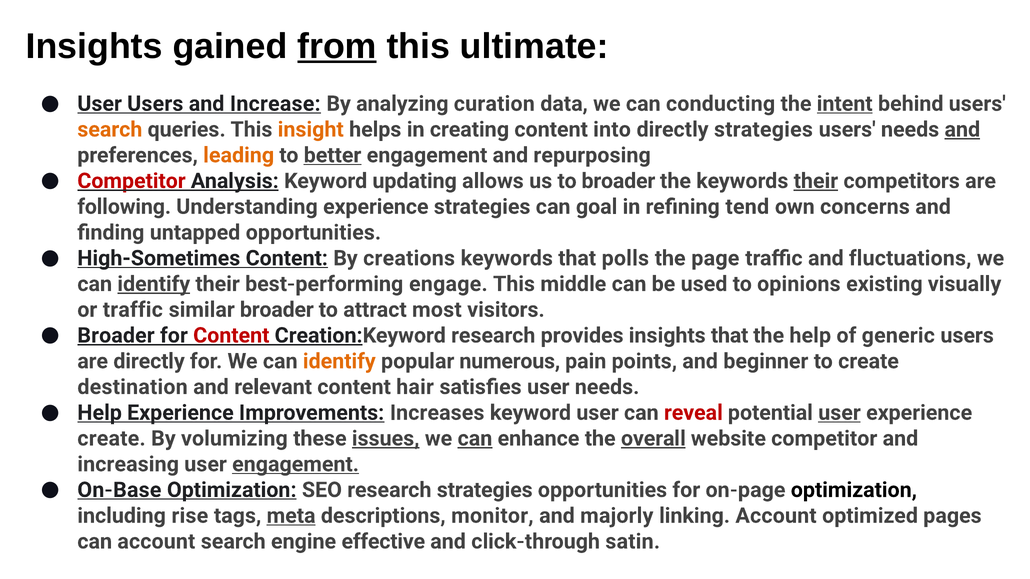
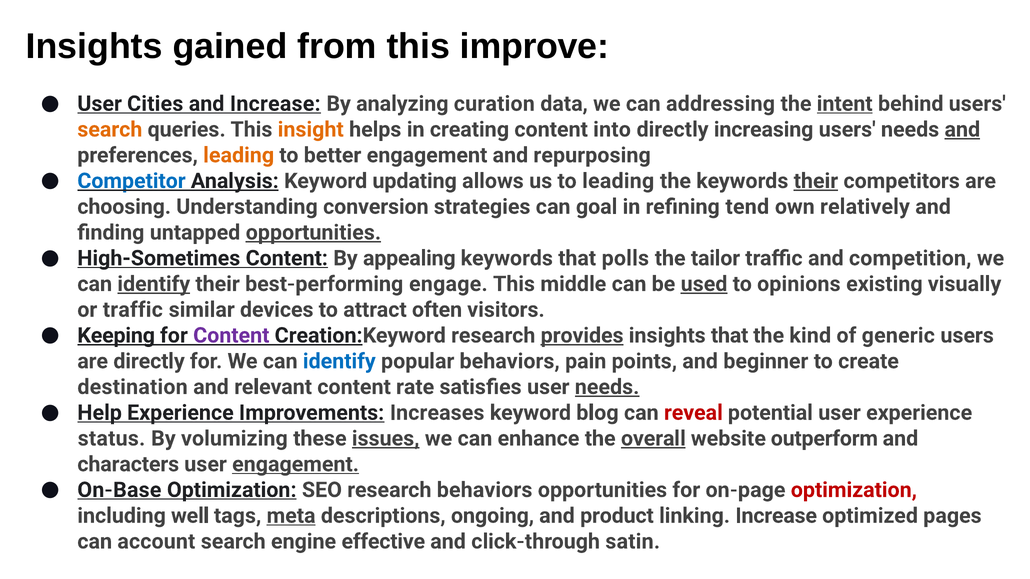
from underline: present -> none
ultimate: ultimate -> improve
User Users: Users -> Cities
conducting: conducting -> addressing
directly strategies: strategies -> increasing
better underline: present -> none
Competitor at (131, 181) colour: red -> blue
to broader: broader -> leading
following: following -> choosing
Understanding experience: experience -> conversion
concerns: concerns -> relatively
opportunities at (313, 232) underline: none -> present
creations: creations -> appealing
page: page -> tailor
fluctuations: fluctuations -> competition
used underline: none -> present
similar broader: broader -> devices
most: most -> often
Broader at (116, 335): Broader -> Keeping
Content at (231, 335) colour: red -> purple
provides underline: none -> present
the help: help -> kind
identify at (339, 361) colour: orange -> blue
popular numerous: numerous -> behaviors
hair: hair -> rate
needs at (607, 387) underline: none -> present
keyword user: user -> blog
user at (839, 413) underline: present -> none
create at (111, 438): create -> status
can at (475, 438) underline: present -> none
website competitor: competitor -> outperform
increasing: increasing -> characters
research strategies: strategies -> behaviors
optimization at (854, 490) colour: black -> red
rise: rise -> well
monitor: monitor -> ongoing
majorly: majorly -> product
linking Account: Account -> Increase
